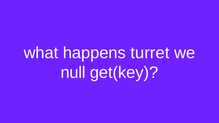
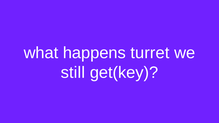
null: null -> still
